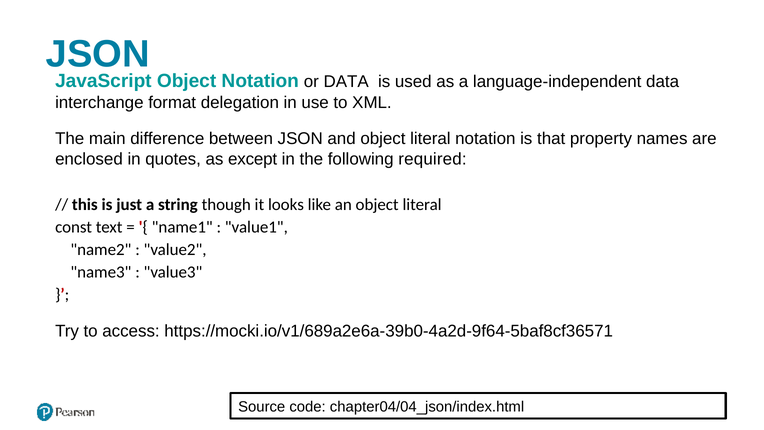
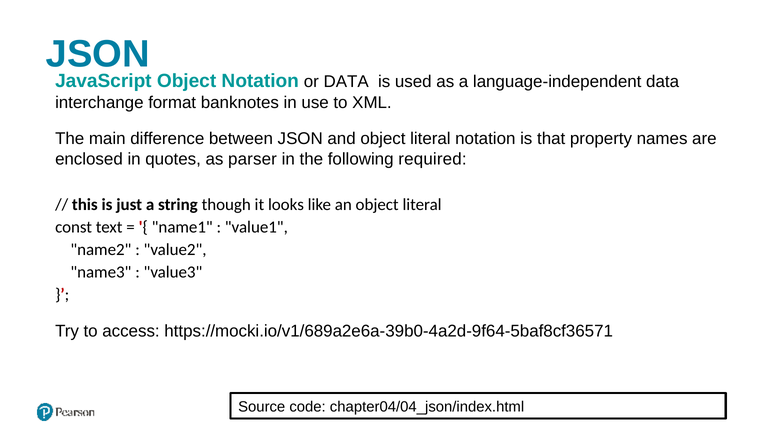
delegation: delegation -> banknotes
except: except -> parser
